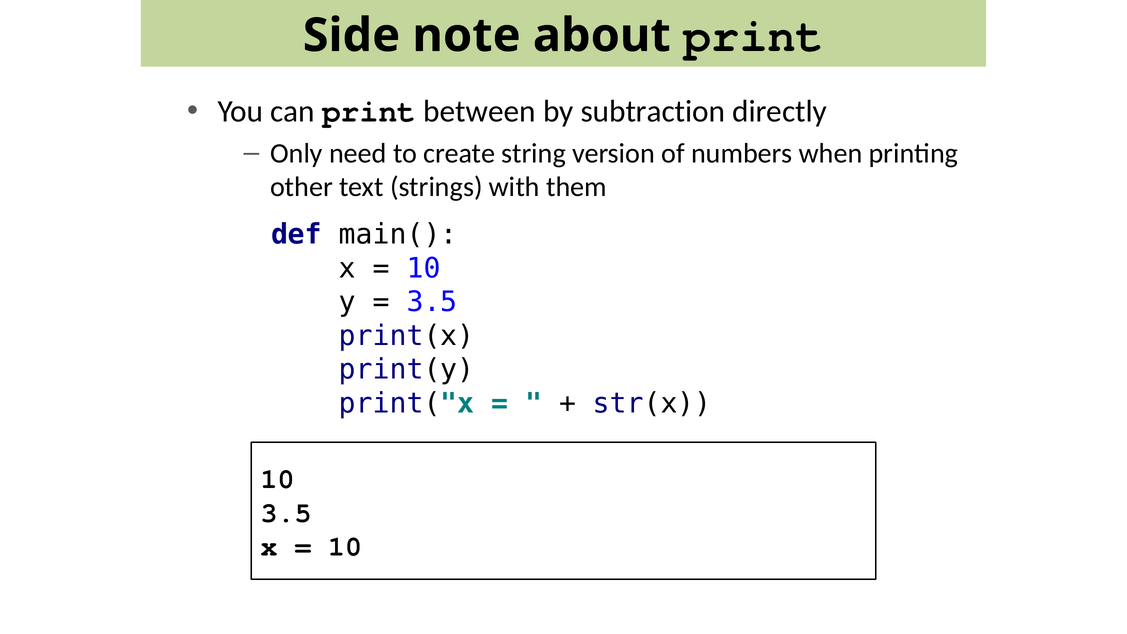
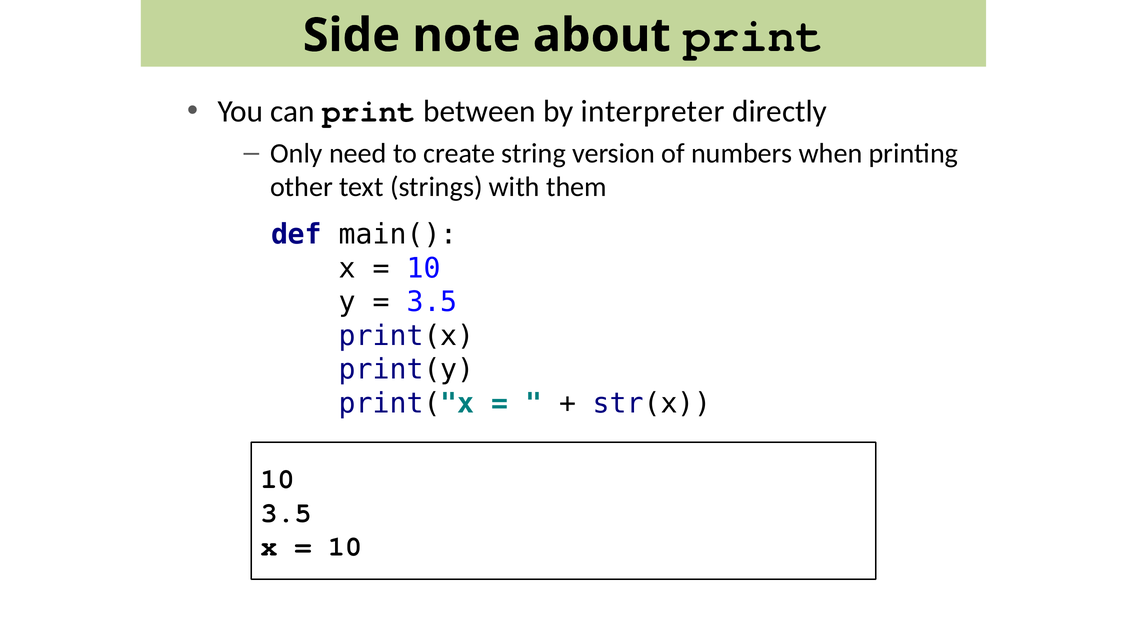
subtraction: subtraction -> interpreter
